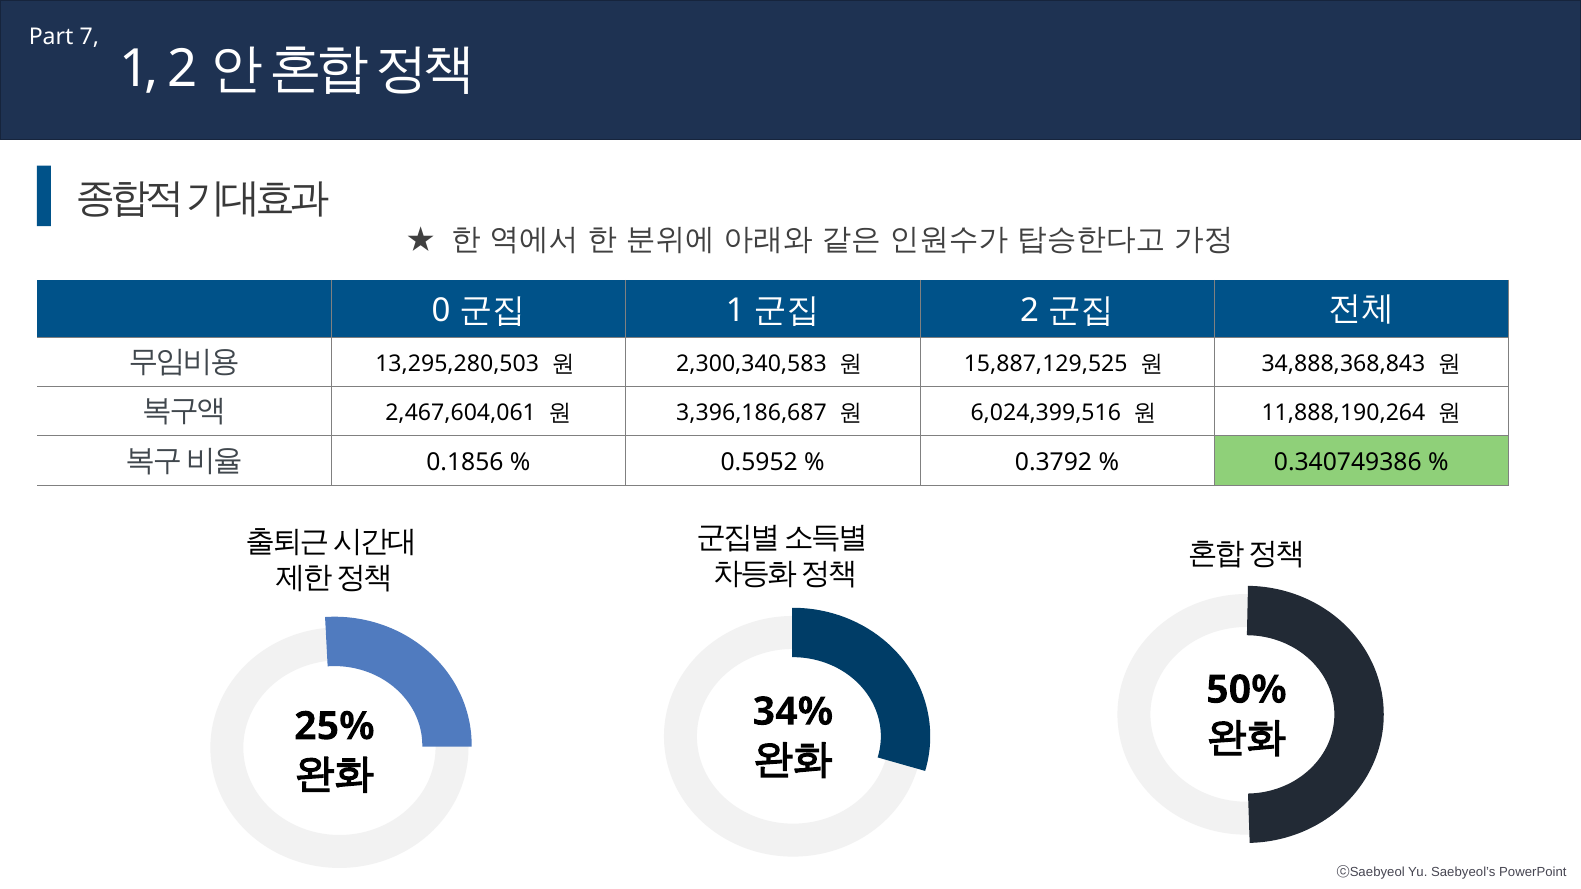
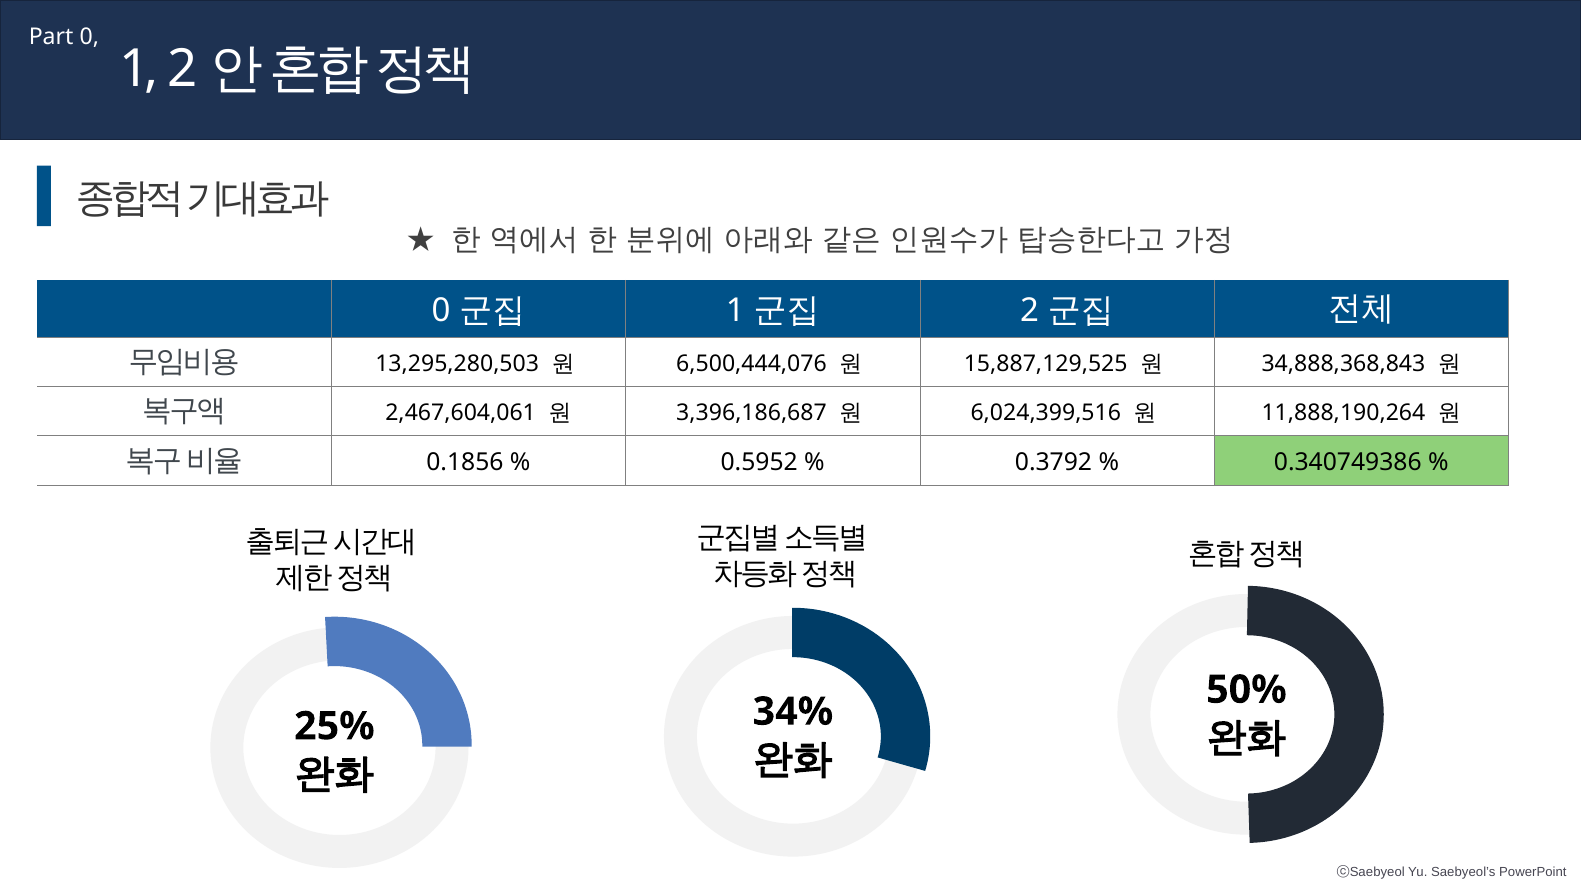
Part 7: 7 -> 0
2,300,340,583: 2,300,340,583 -> 6,500,444,076
